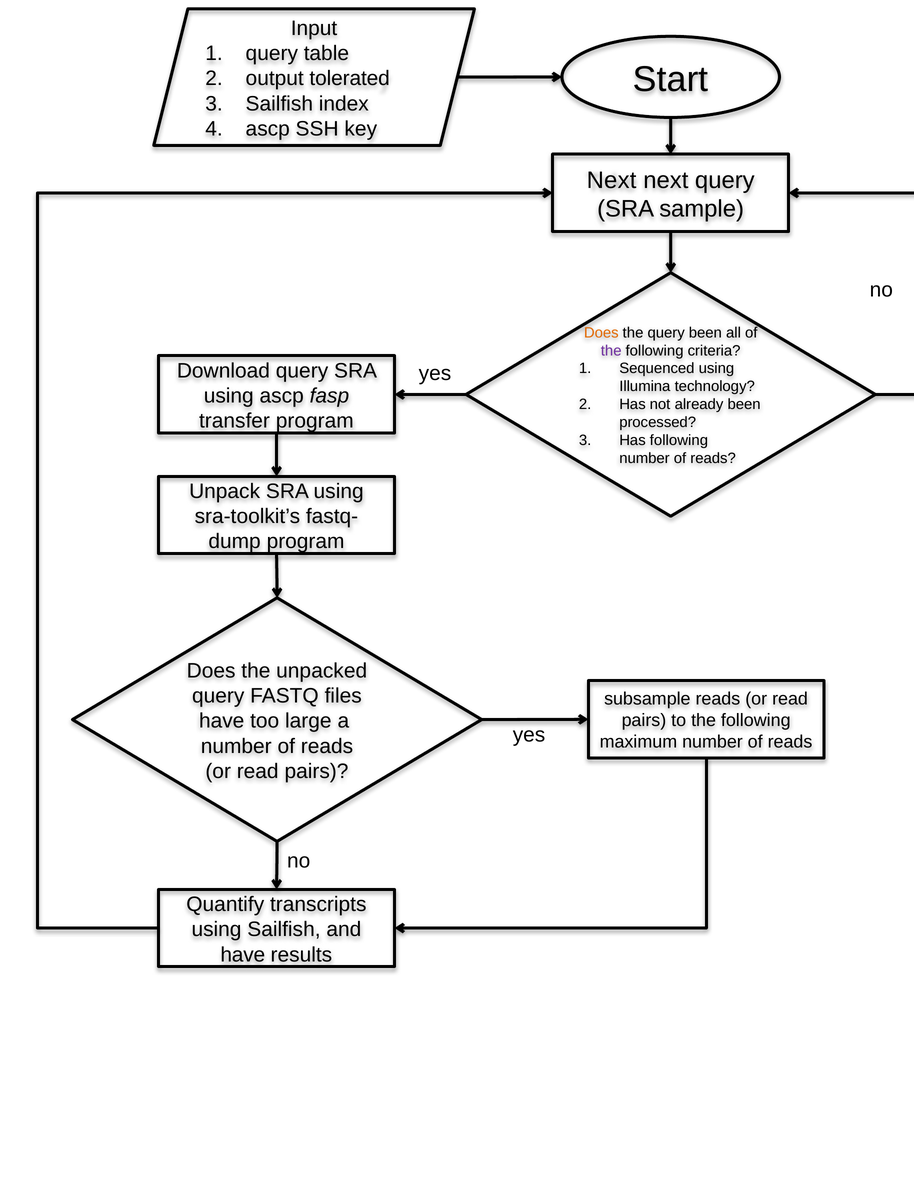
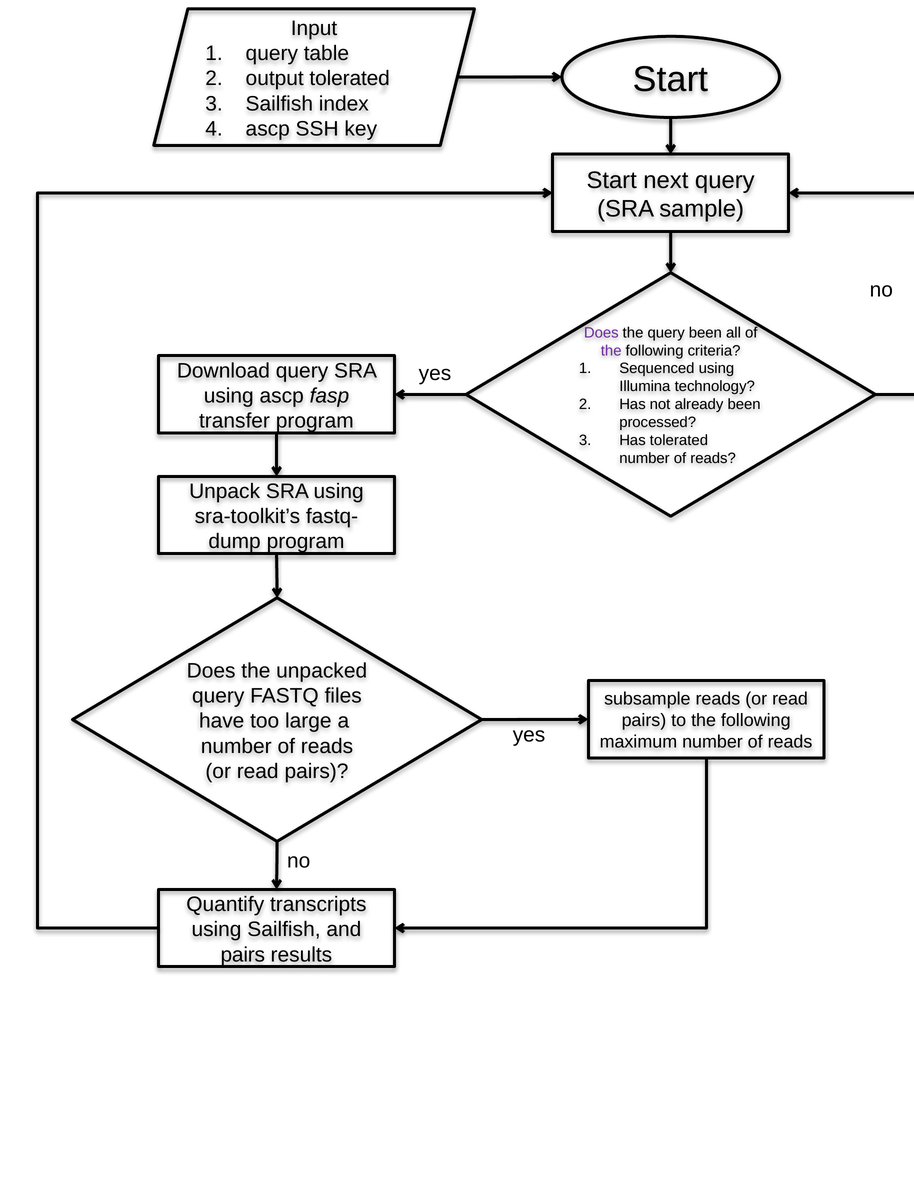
Next at (612, 180): Next -> Start
Does at (601, 333) colour: orange -> purple
Has following: following -> tolerated
have at (243, 954): have -> pairs
